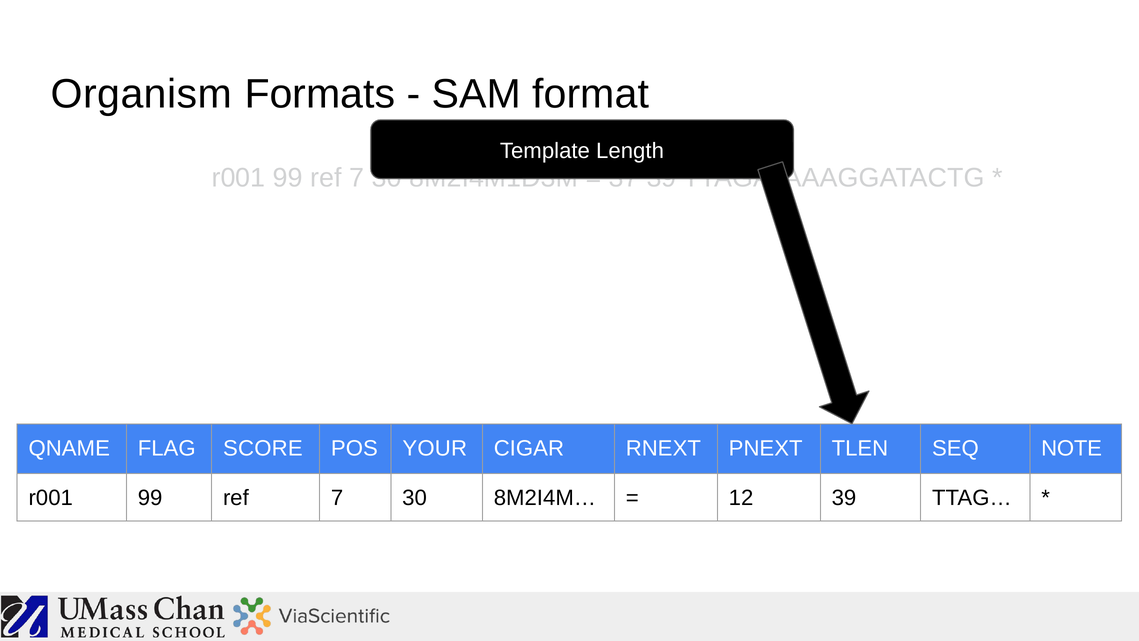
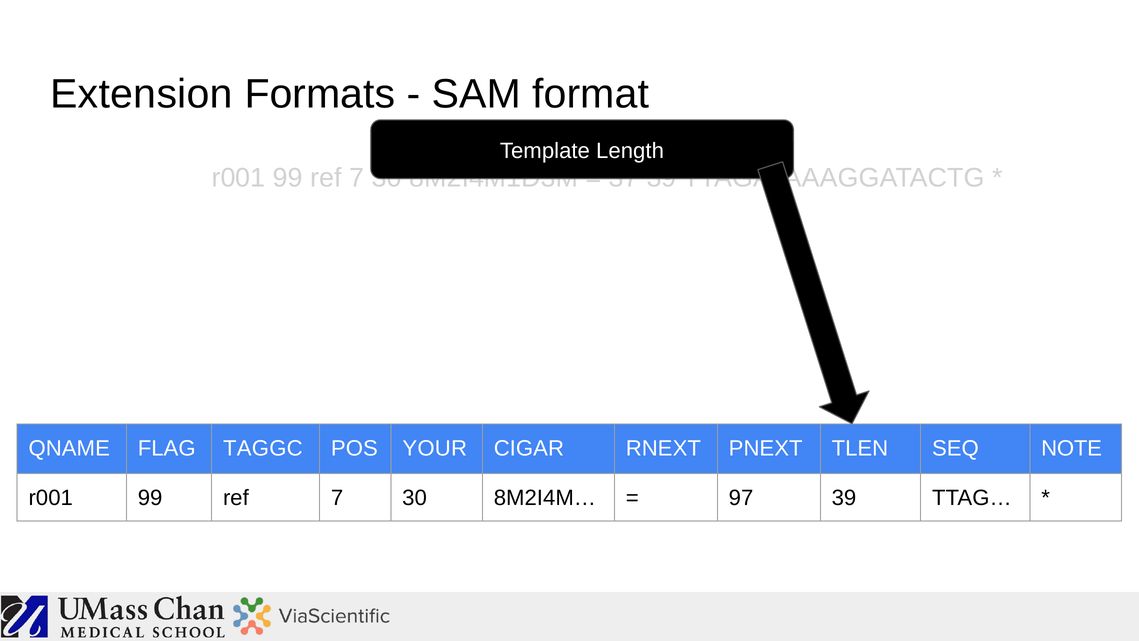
Organism: Organism -> Extension
SCORE: SCORE -> TAGGC
12: 12 -> 97
